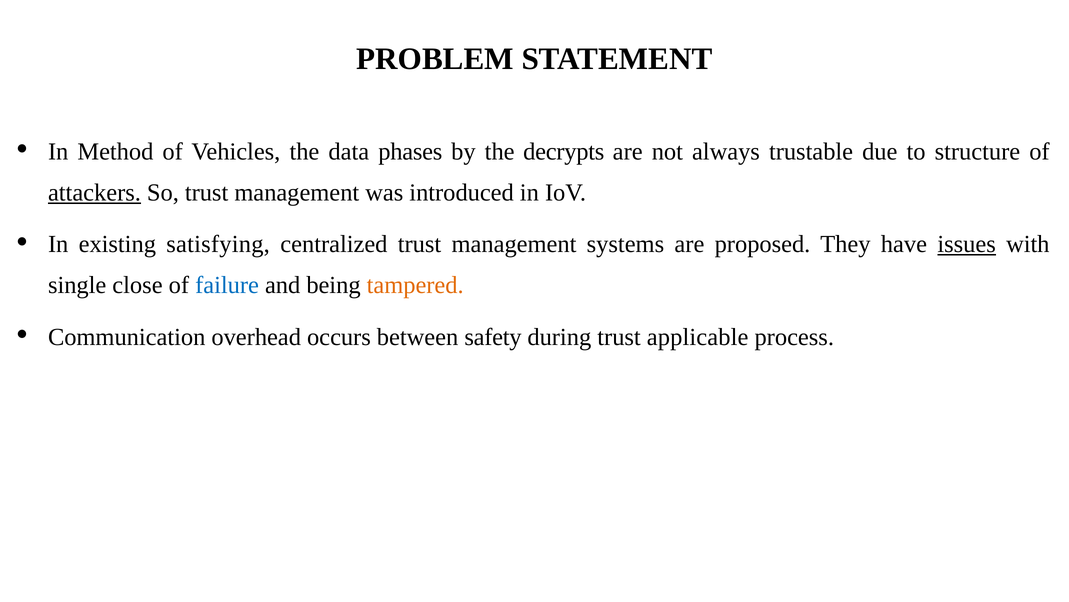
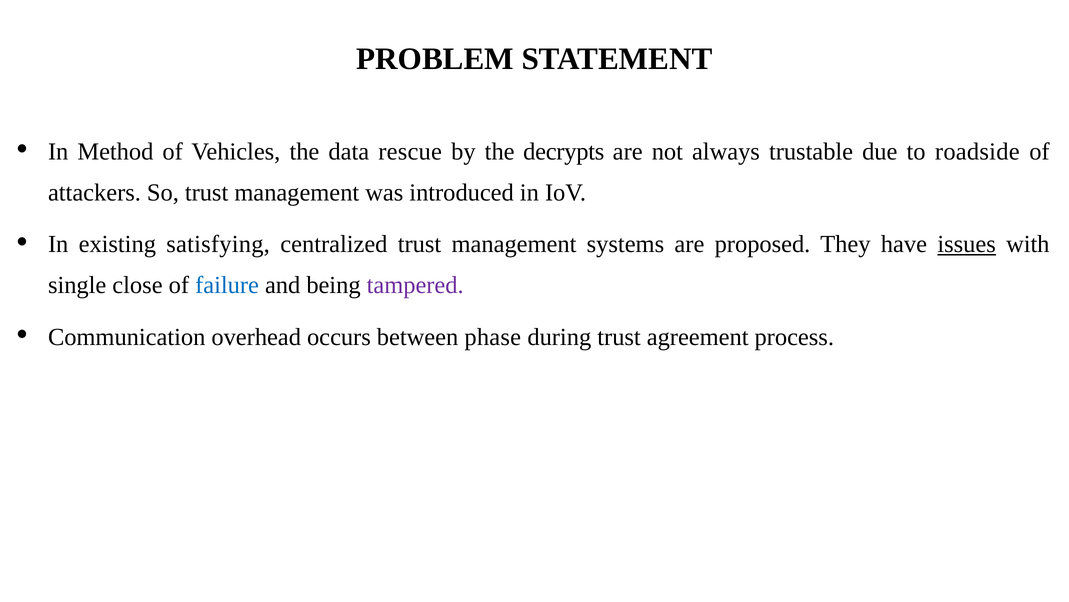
phases: phases -> rescue
structure: structure -> roadside
attackers underline: present -> none
tampered colour: orange -> purple
safety: safety -> phase
applicable: applicable -> agreement
